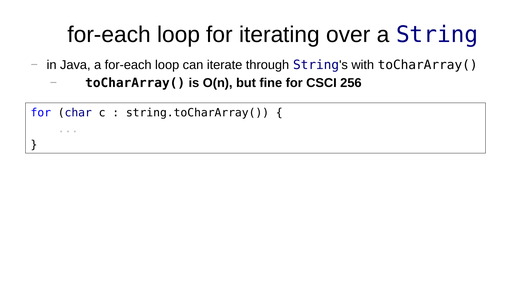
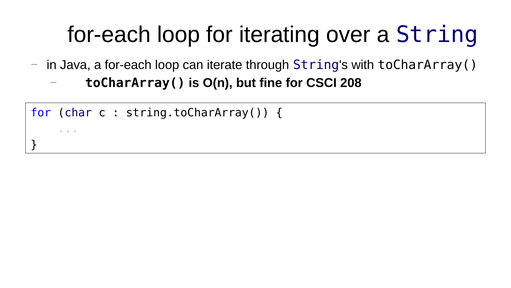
256: 256 -> 208
